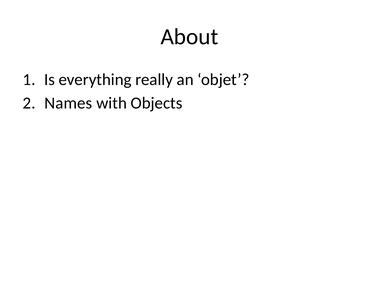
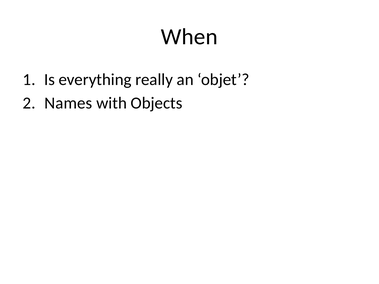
About: About -> When
